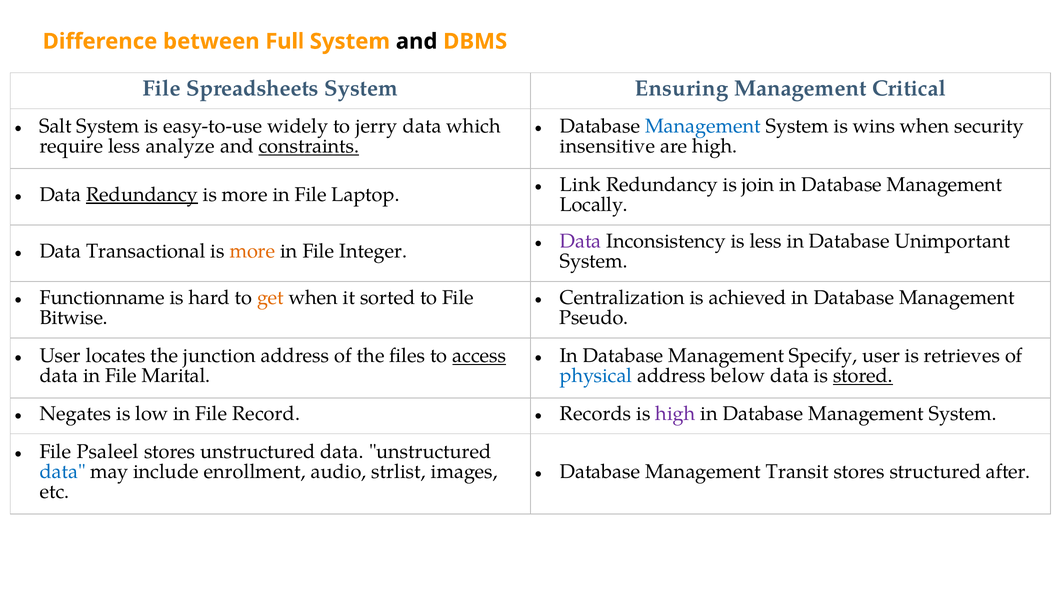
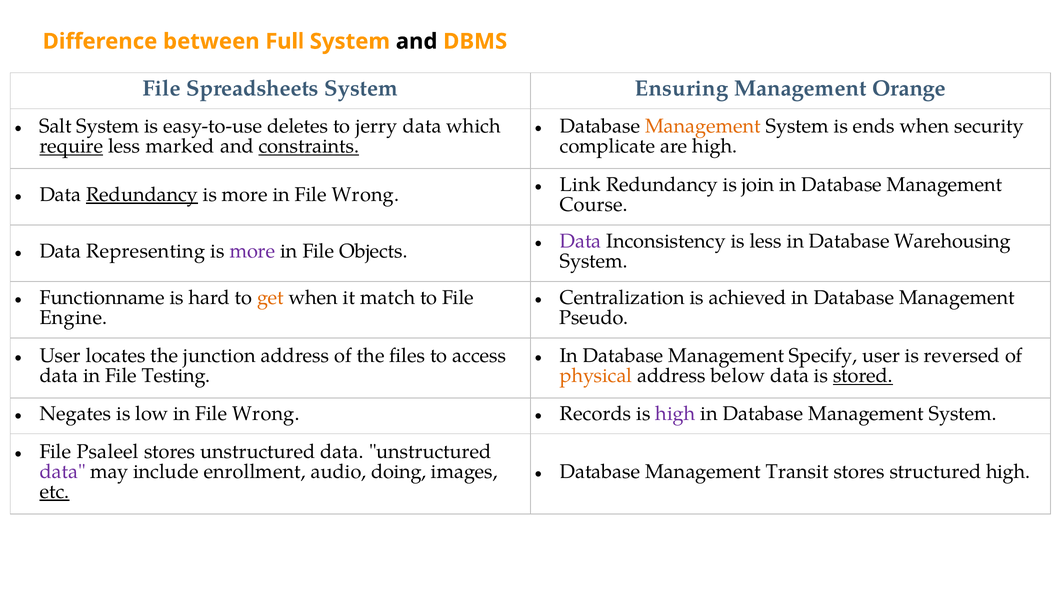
Critical: Critical -> Orange
widely: widely -> deletes
Management at (703, 126) colour: blue -> orange
wins: wins -> ends
require underline: none -> present
analyze: analyze -> marked
insensitive: insensitive -> complicate
more in File Laptop: Laptop -> Wrong
Locally: Locally -> Course
Unimportant: Unimportant -> Warehousing
Transactional: Transactional -> Representing
more at (252, 251) colour: orange -> purple
Integer: Integer -> Objects
sorted: sorted -> match
Bitwise: Bitwise -> Engine
access underline: present -> none
retrieves: retrieves -> reversed
Marital: Marital -> Testing
physical colour: blue -> orange
low in File Record: Record -> Wrong
structured after: after -> high
data at (63, 472) colour: blue -> purple
strlist: strlist -> doing
etc underline: none -> present
